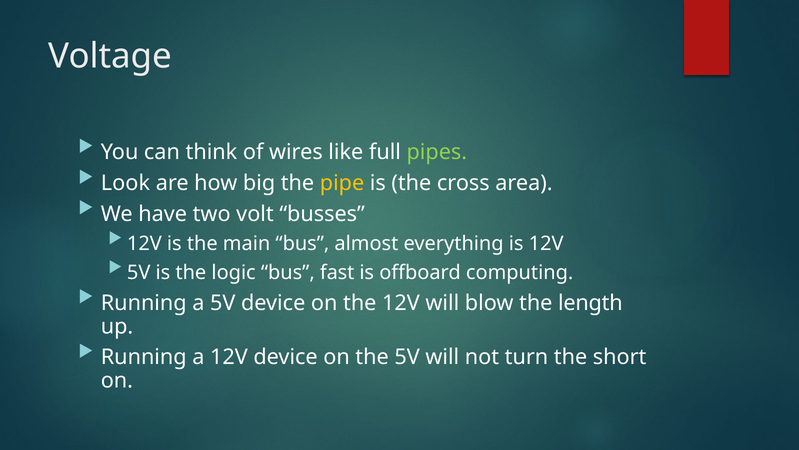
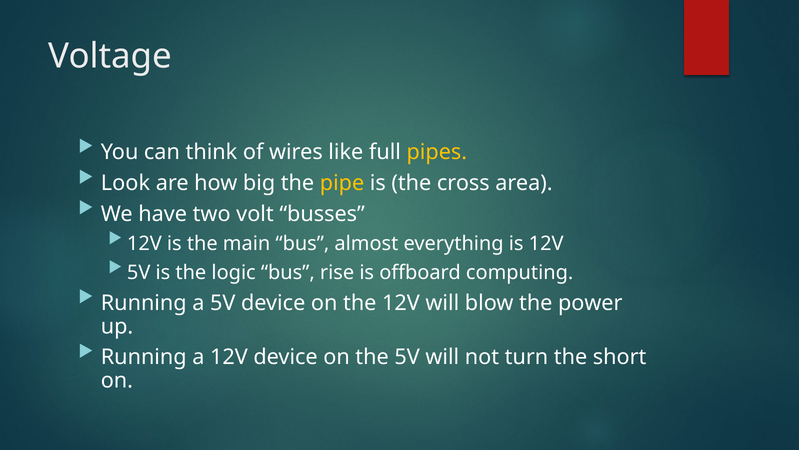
pipes colour: light green -> yellow
fast: fast -> rise
length: length -> power
